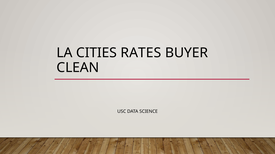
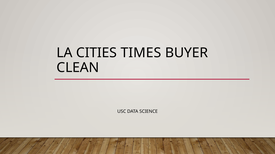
RATES: RATES -> TIMES
